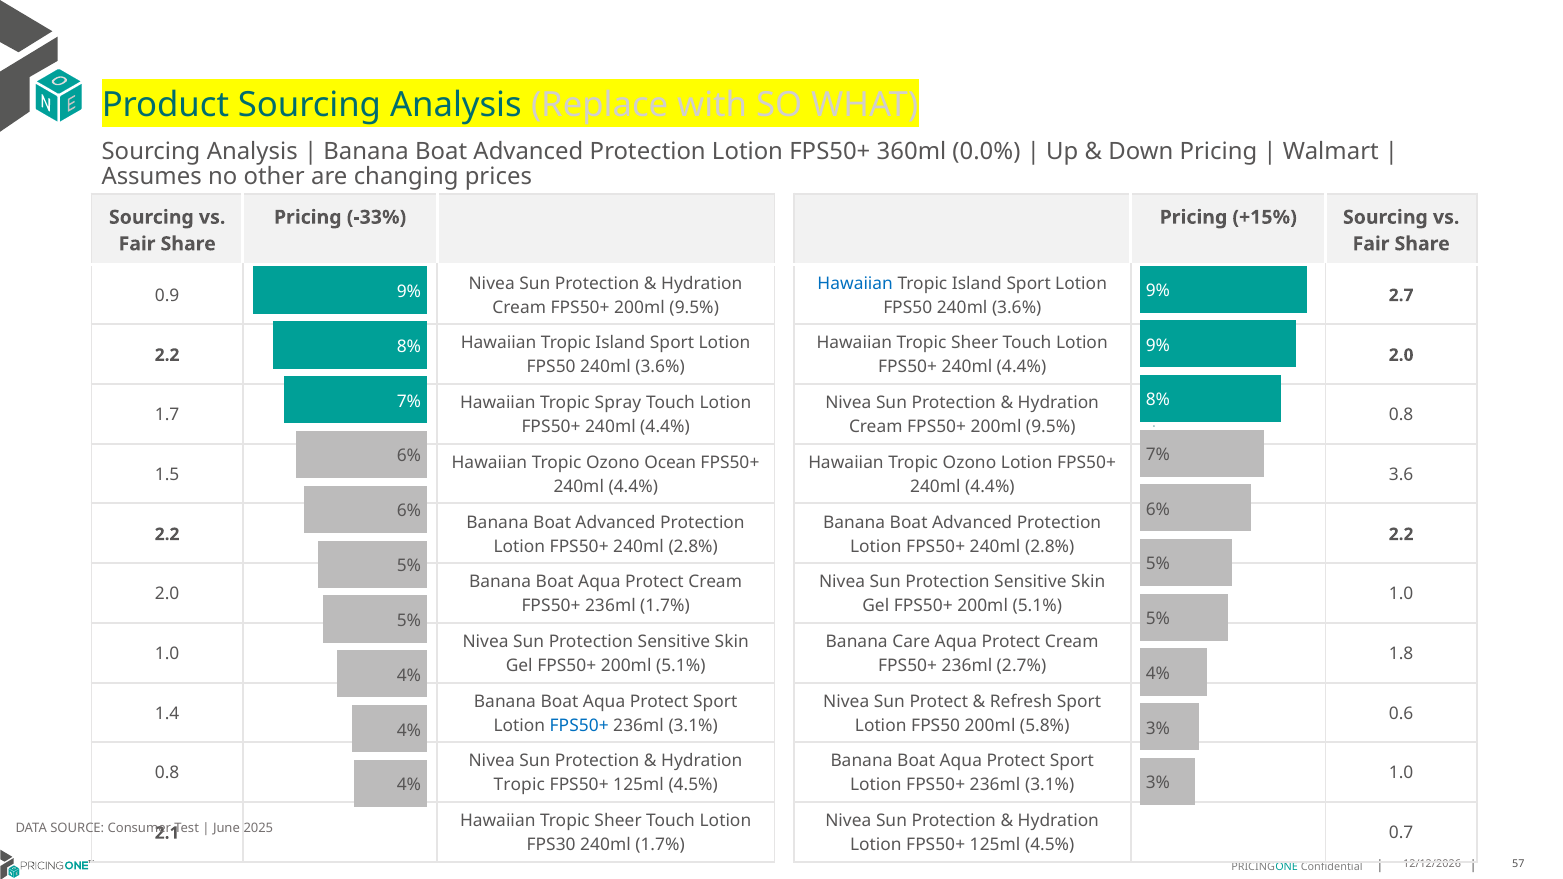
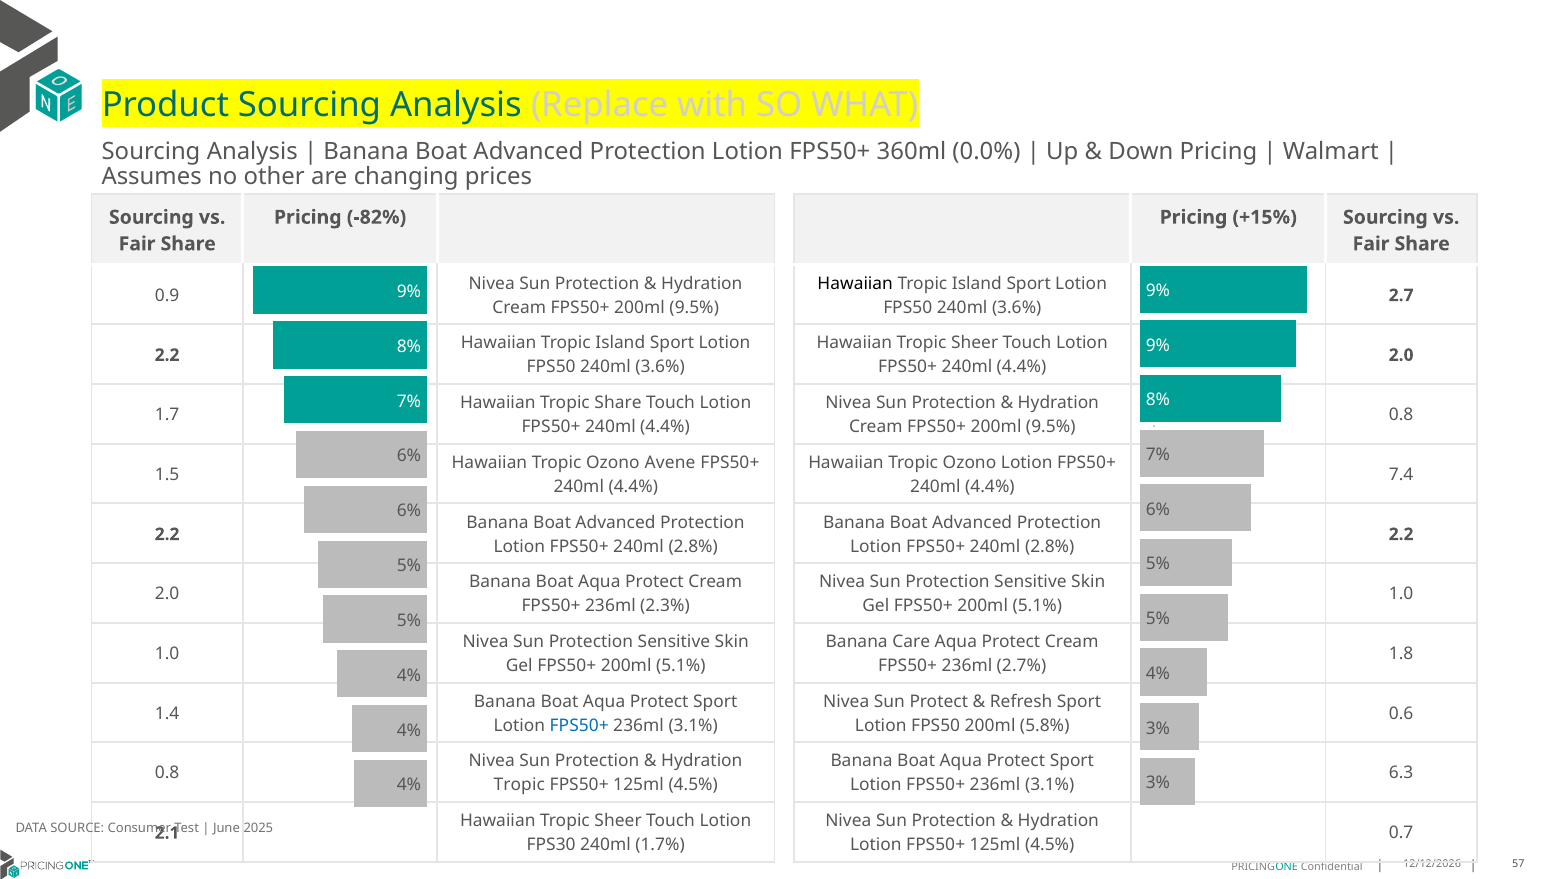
-33%: -33% -> -82%
Hawaiian at (855, 283) colour: blue -> black
Tropic Spray: Spray -> Share
Ocean: Ocean -> Avene
3.6: 3.6 -> 7.4
236ml 1.7%: 1.7% -> 2.3%
1.0 at (1401, 773): 1.0 -> 6.3
